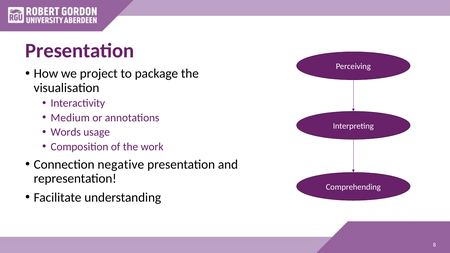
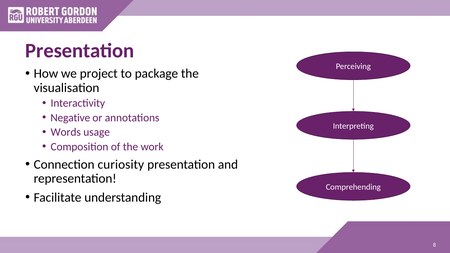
Medium: Medium -> Negative
negative: negative -> curiosity
